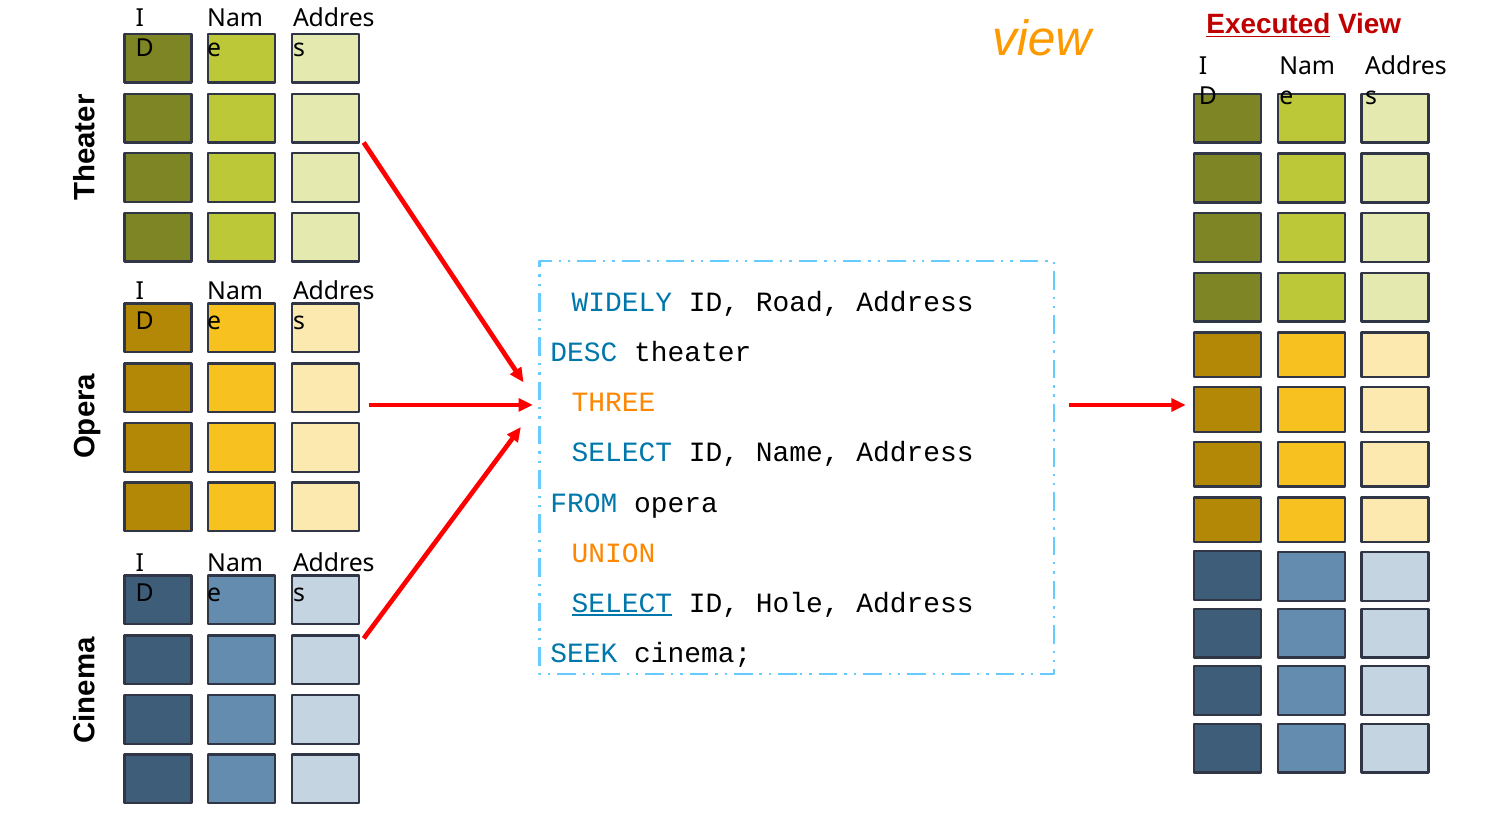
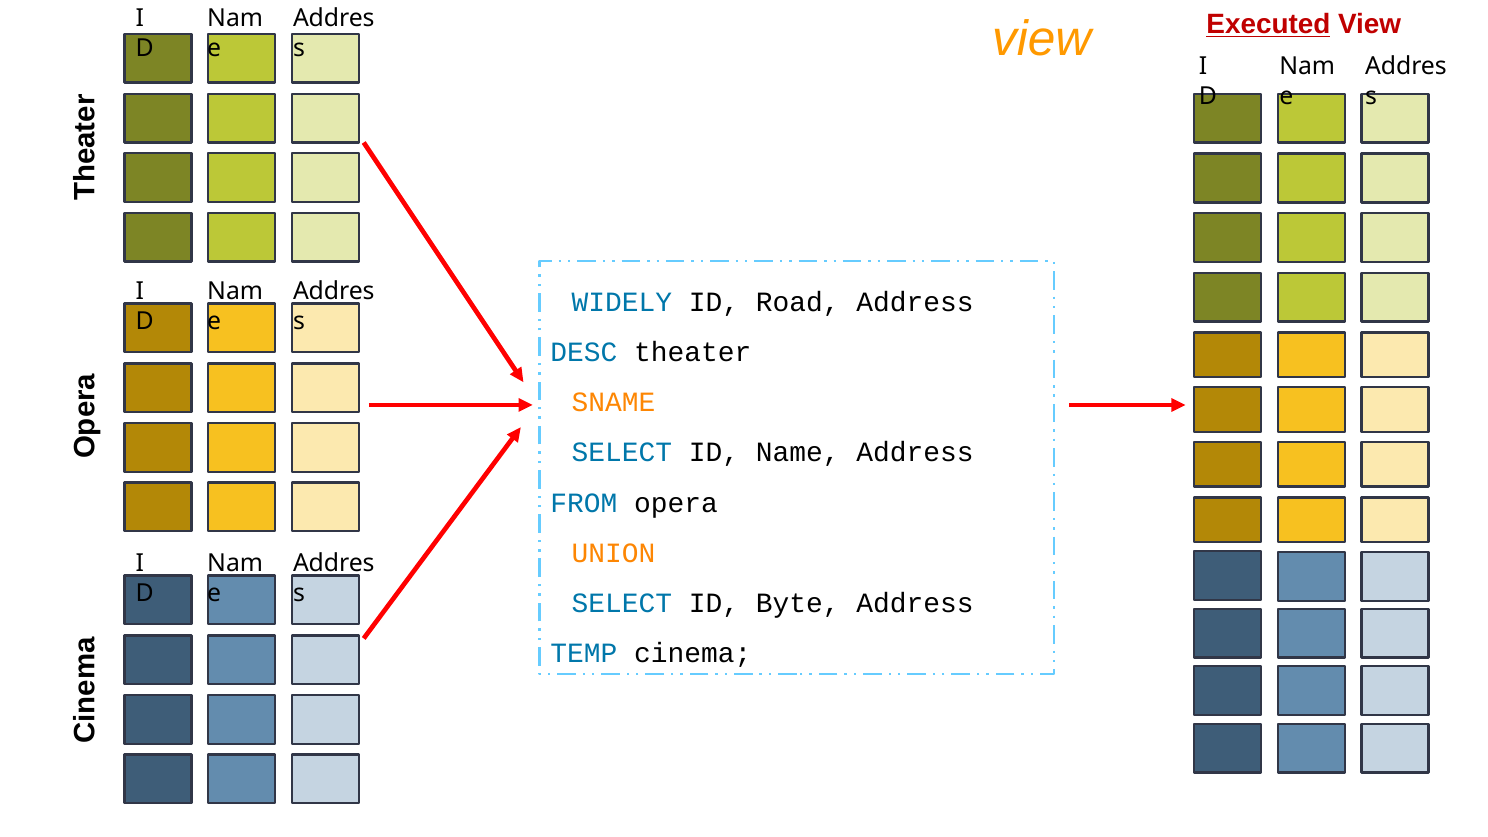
THREE: THREE -> SNAME
SELECT at (622, 603) underline: present -> none
Hole: Hole -> Byte
SEEK: SEEK -> TEMP
